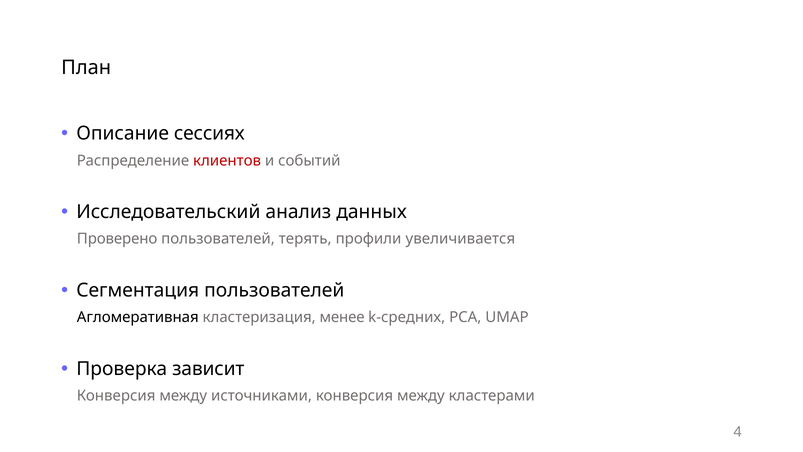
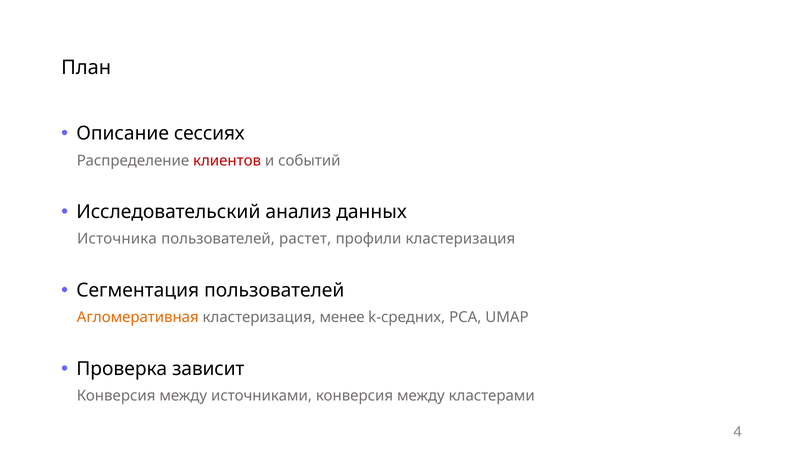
Проверено: Проверено -> Источника
терять: терять -> растет
профили увеличивается: увеличивается -> кластеризация
Агломеративная colour: black -> orange
